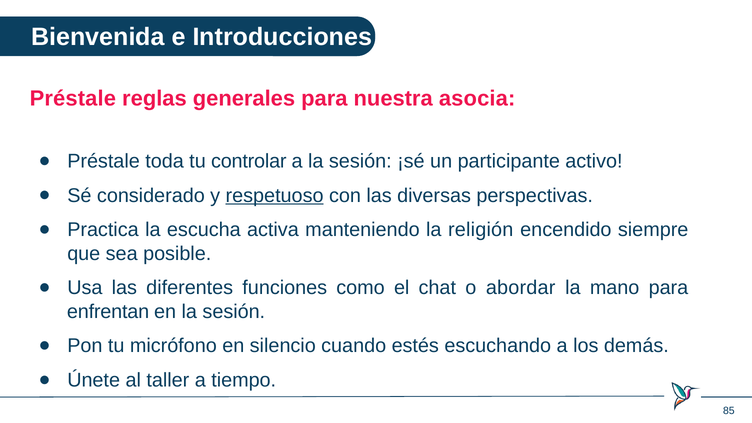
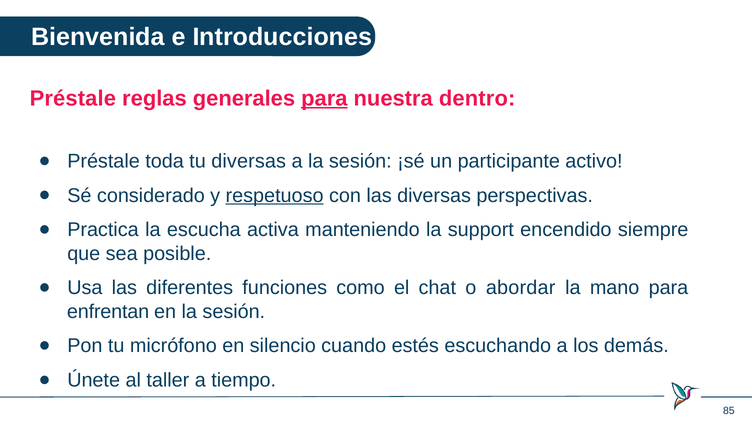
para at (324, 98) underline: none -> present
asocia: asocia -> dentro
tu controlar: controlar -> diversas
religión: religión -> support
